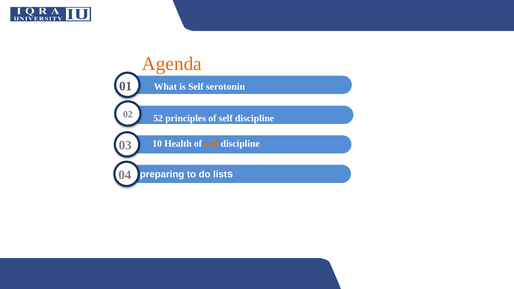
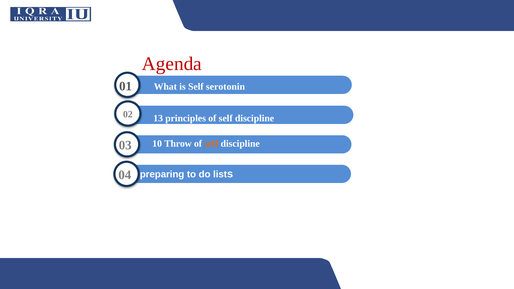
Agenda colour: orange -> red
52: 52 -> 13
Health: Health -> Throw
